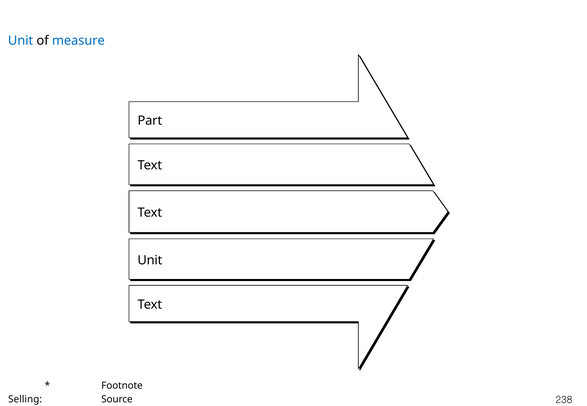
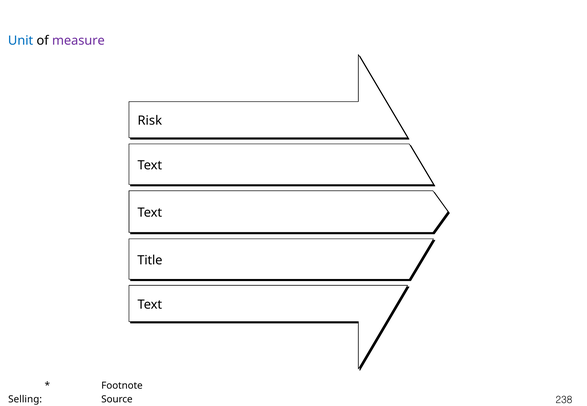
measure colour: blue -> purple
Part: Part -> Risk
Unit at (150, 260): Unit -> Title
